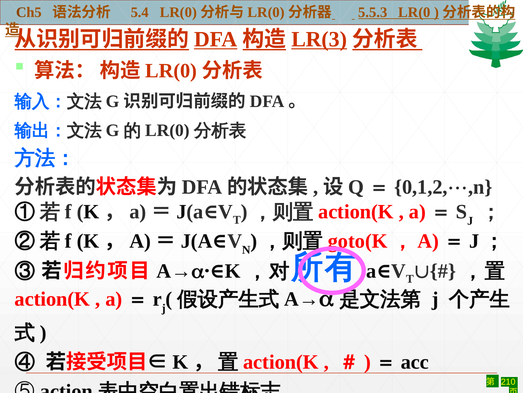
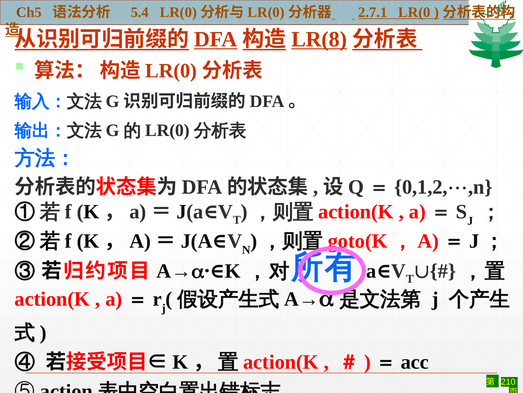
5.5.3: 5.5.3 -> 2.7.1
LR(3: LR(3 -> LR(8
